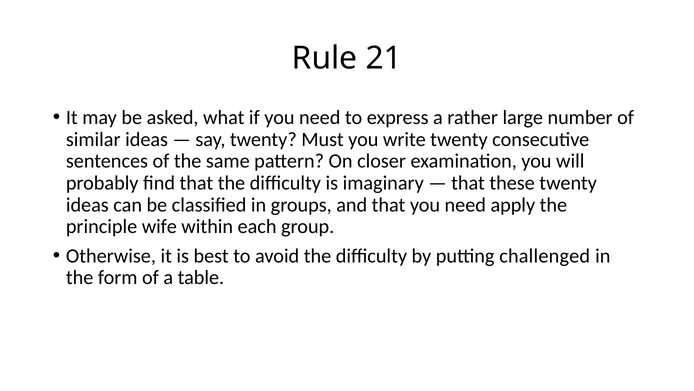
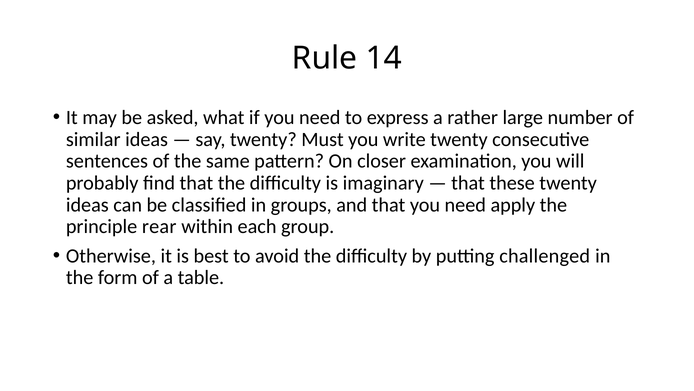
21: 21 -> 14
wife: wife -> rear
